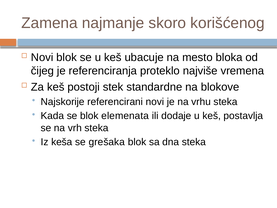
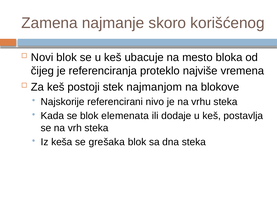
standardne: standardne -> najmanjom
referencirani novi: novi -> nivo
